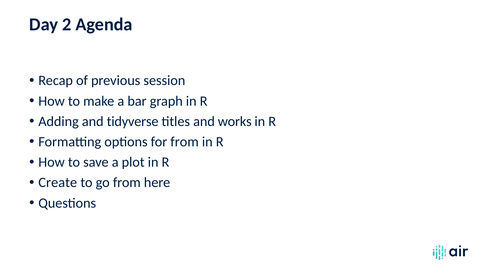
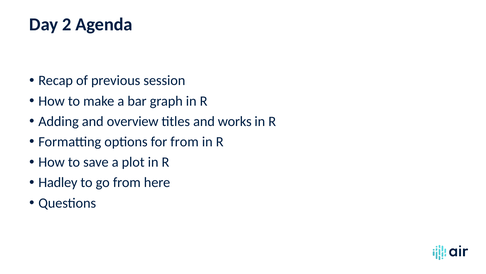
tidyverse: tidyverse -> overview
Create: Create -> Hadley
